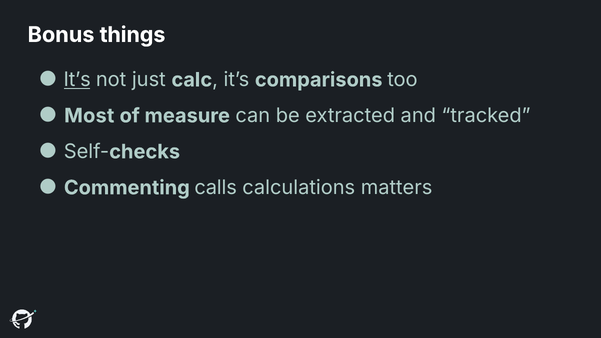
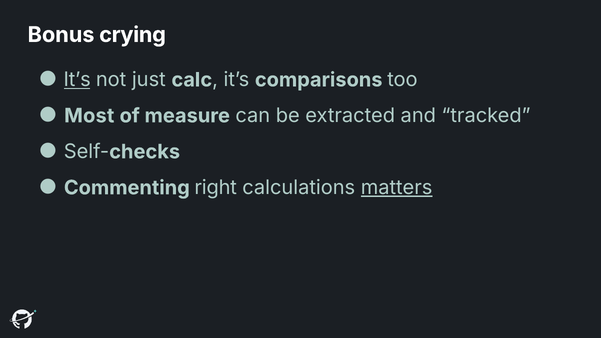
things: things -> crying
calls: calls -> right
matters underline: none -> present
